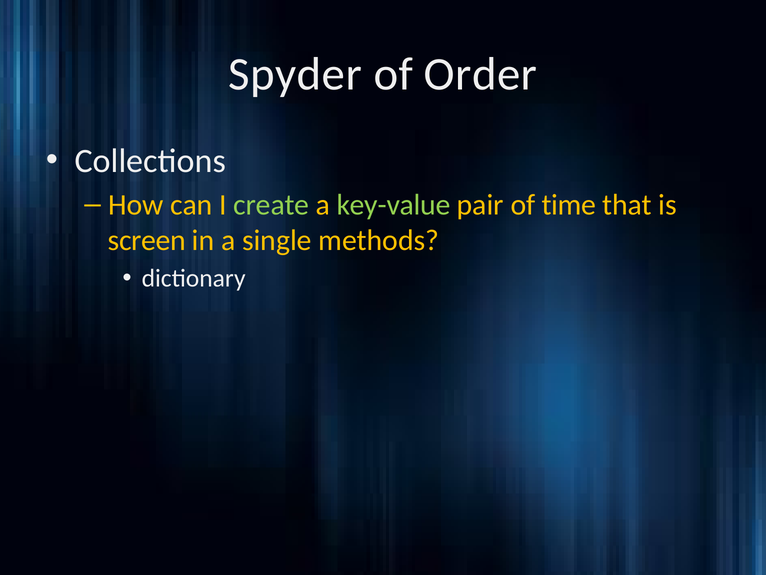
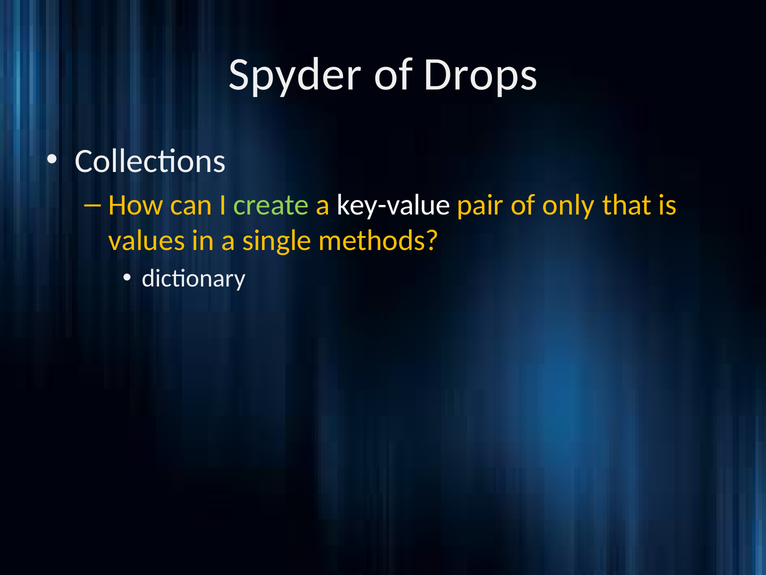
Order: Order -> Drops
key-value colour: light green -> white
time: time -> only
screen: screen -> values
